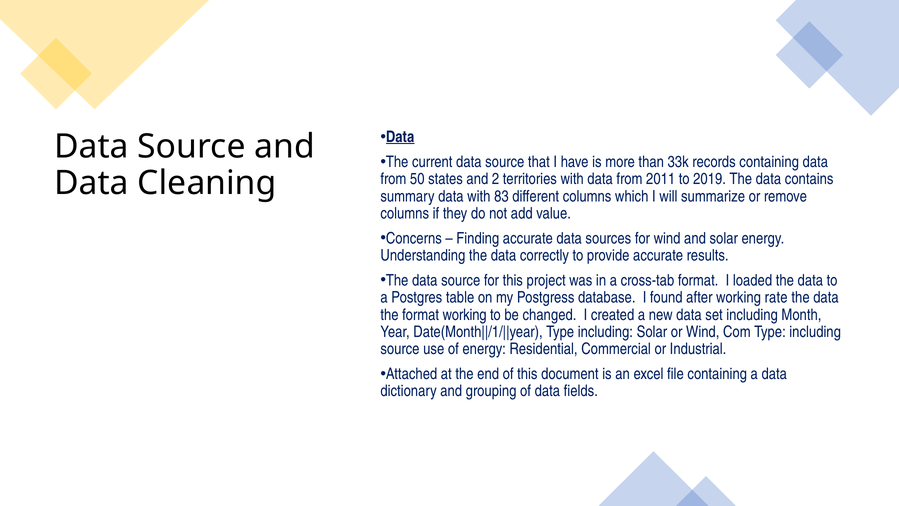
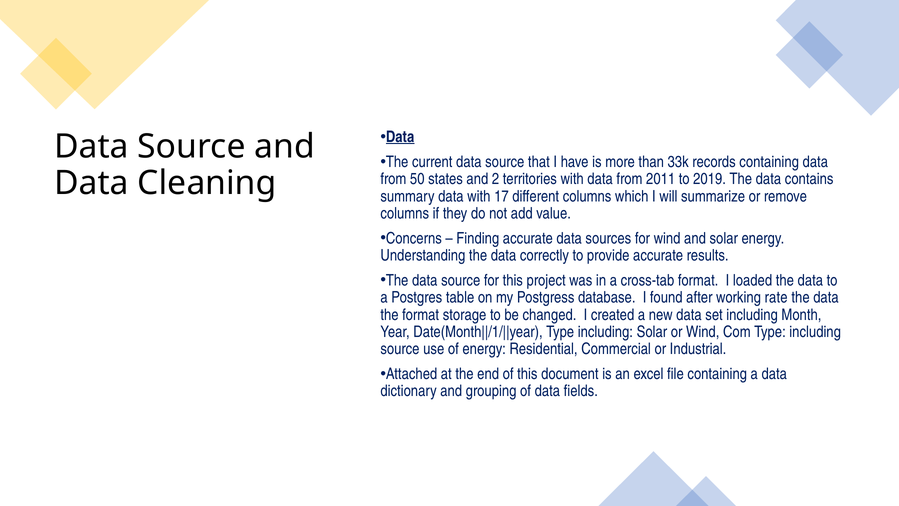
83: 83 -> 17
format working: working -> storage
